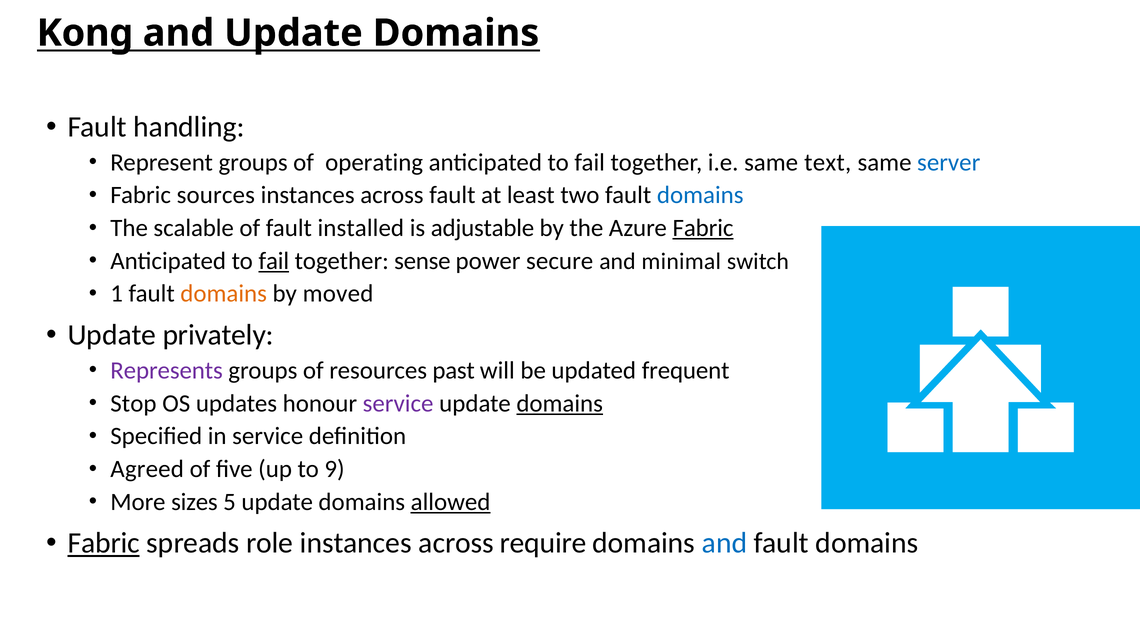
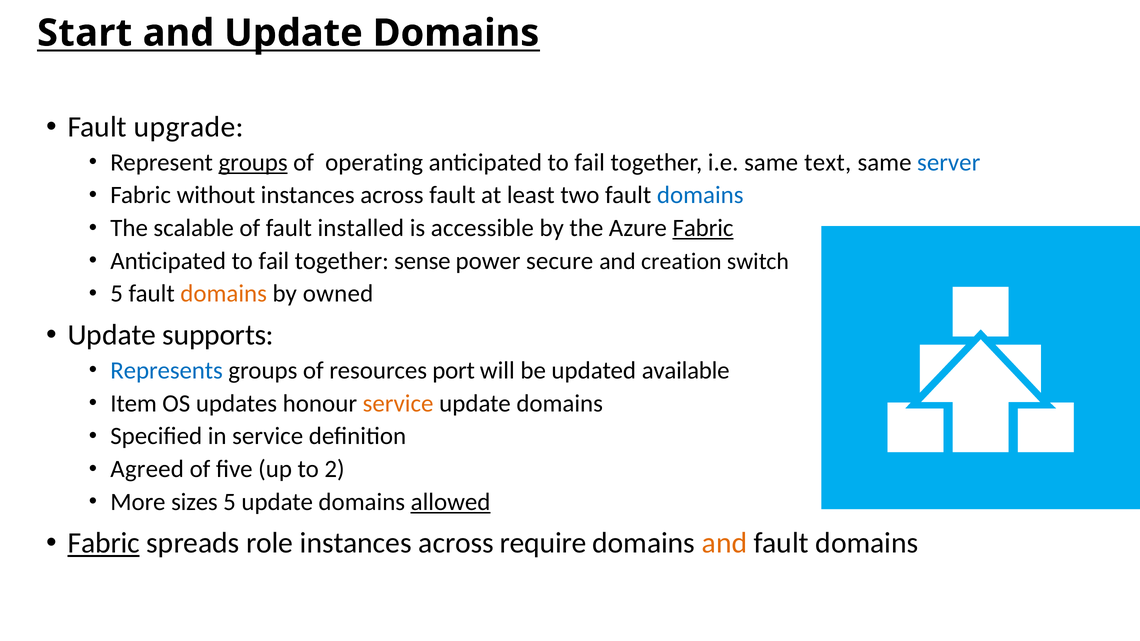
Kong: Kong -> Start
handling: handling -> upgrade
groups at (253, 162) underline: none -> present
sources: sources -> without
adjustable: adjustable -> accessible
fail at (274, 261) underline: present -> none
minimal: minimal -> creation
1 at (117, 294): 1 -> 5
moved: moved -> owned
privately: privately -> supports
Represents colour: purple -> blue
past: past -> port
frequent: frequent -> available
Stop: Stop -> Item
service at (398, 403) colour: purple -> orange
domains at (560, 403) underline: present -> none
9: 9 -> 2
and at (725, 543) colour: blue -> orange
